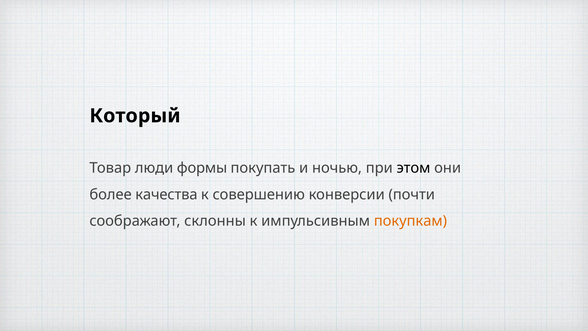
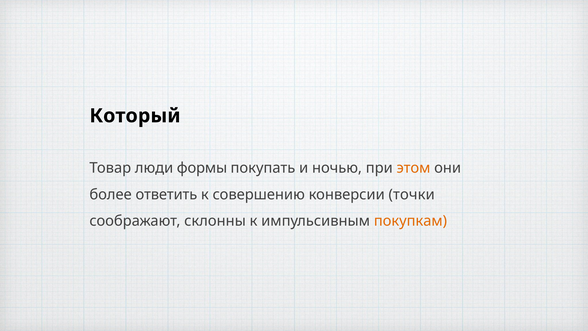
этом colour: black -> orange
качества: качества -> ответить
почти: почти -> точки
